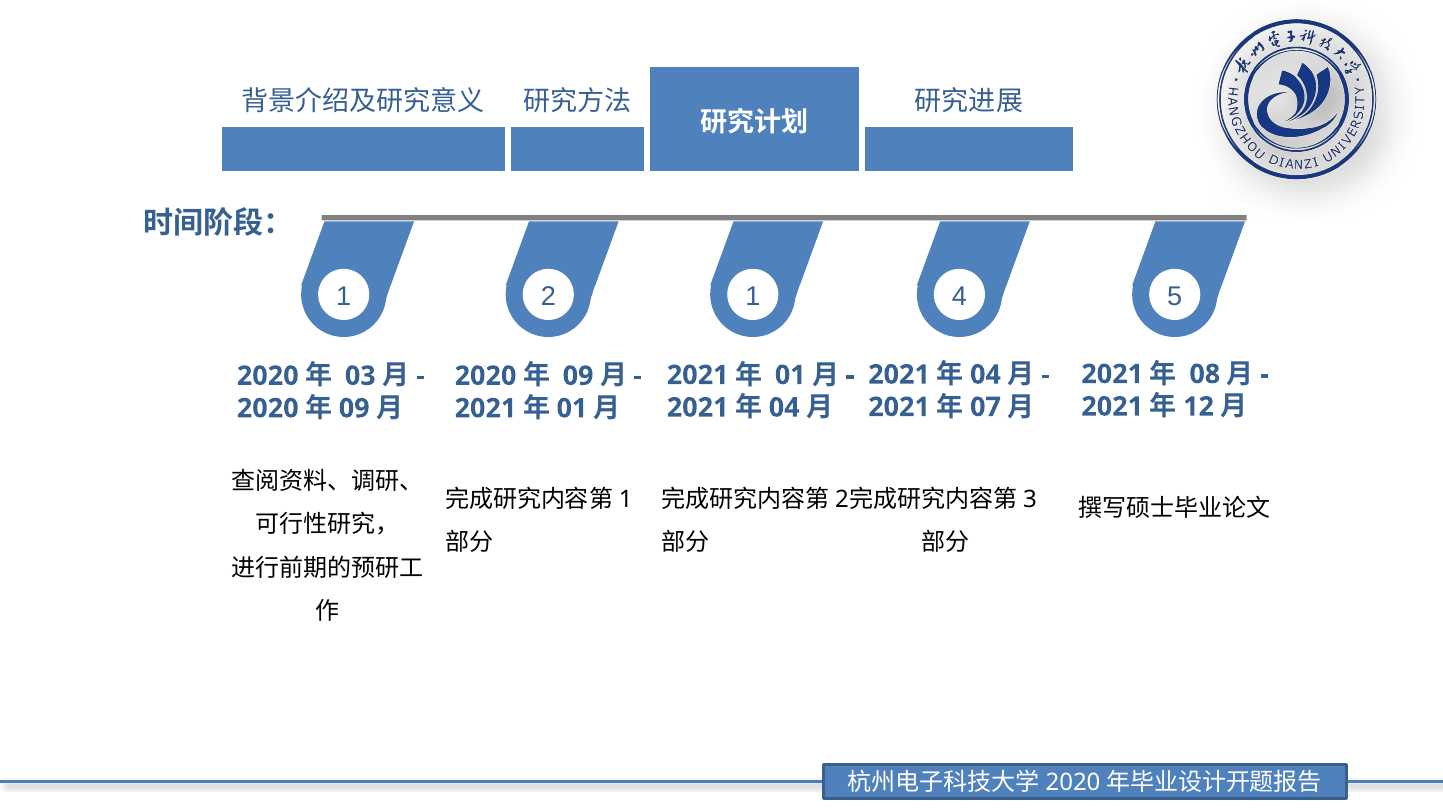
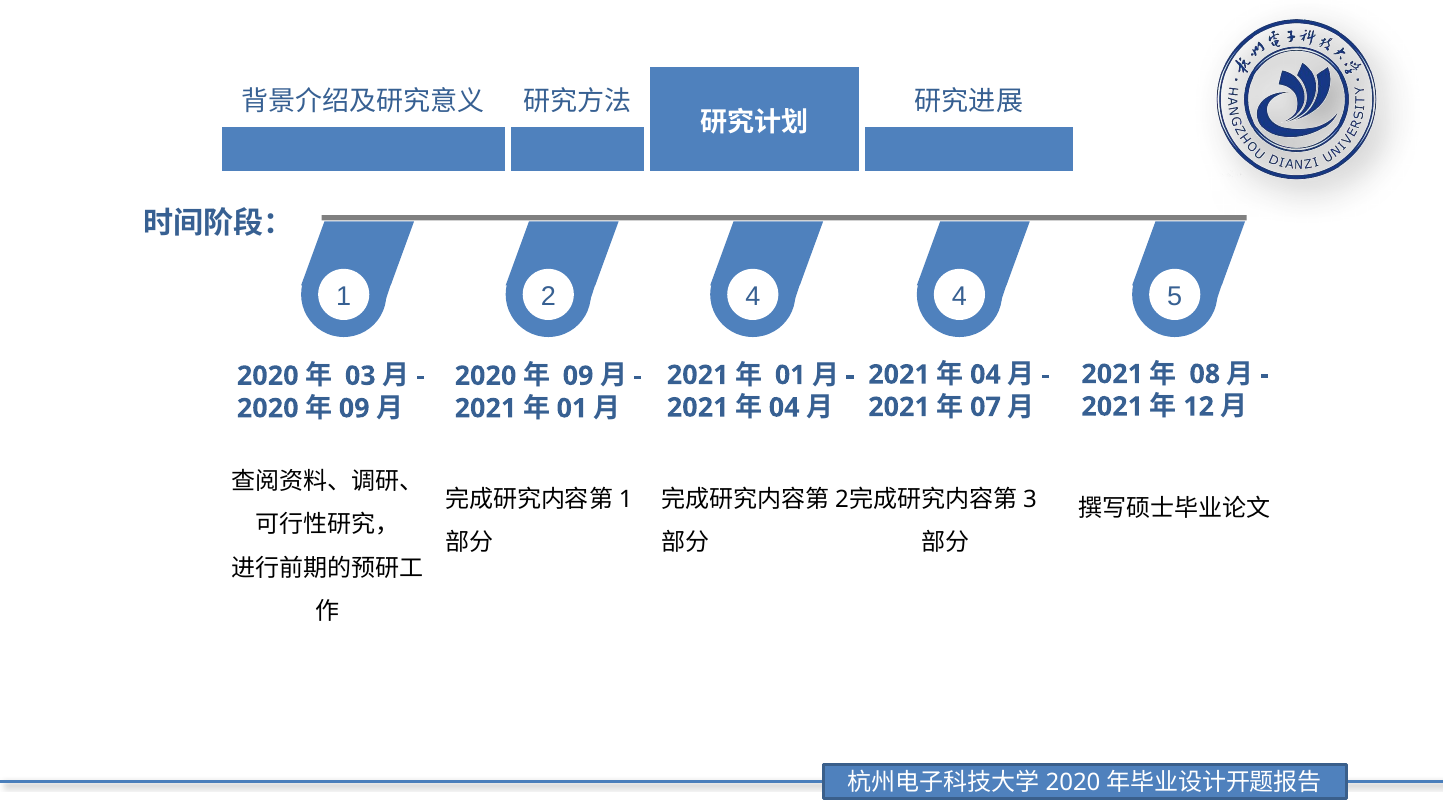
2 1: 1 -> 4
